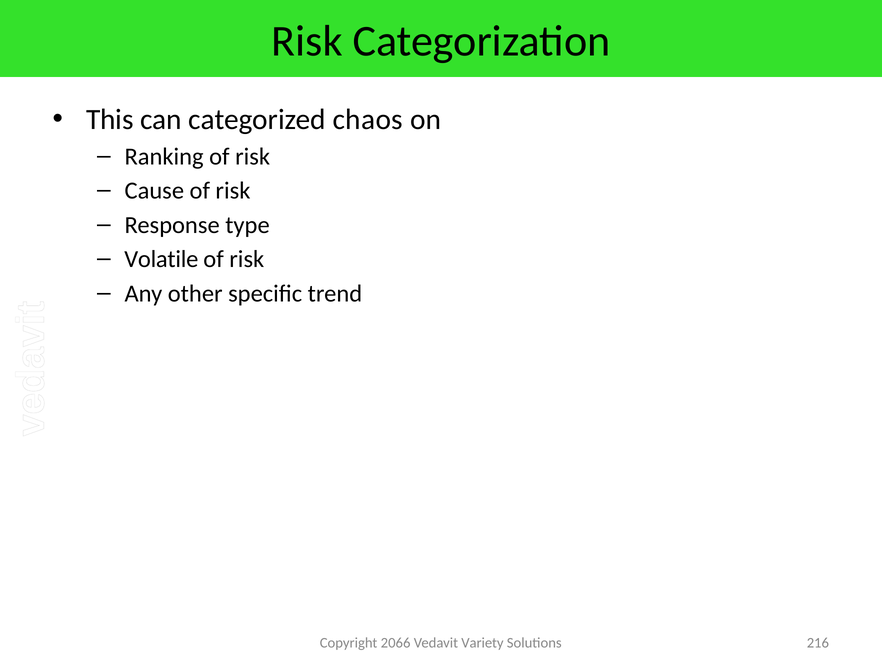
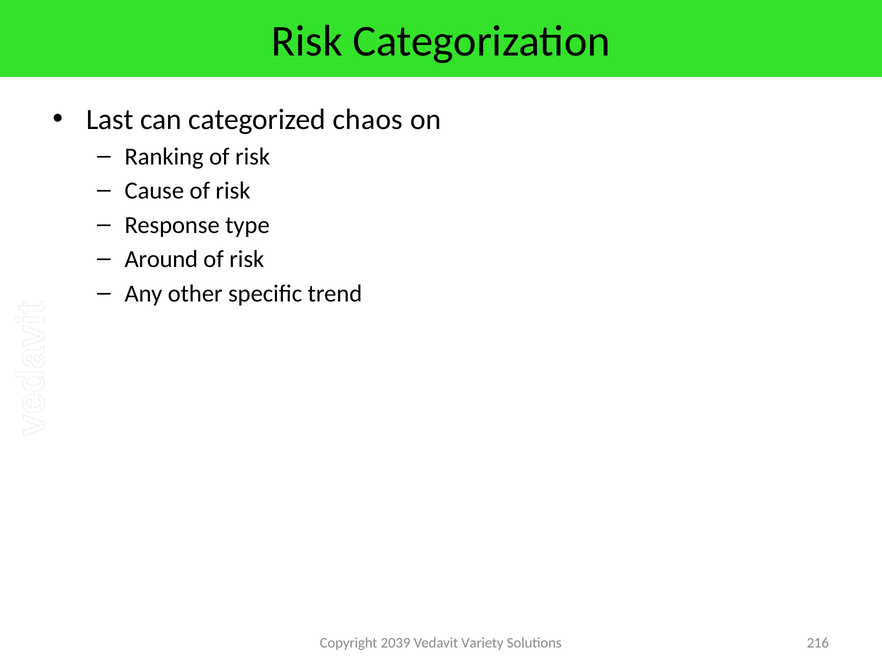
This: This -> Last
Volatile: Volatile -> Around
2066: 2066 -> 2039
